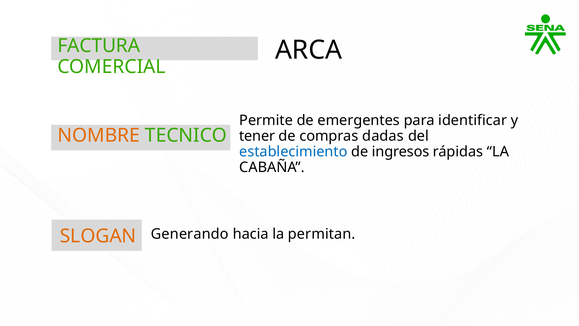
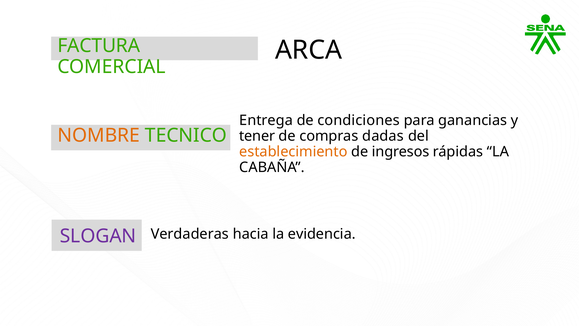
Permite: Permite -> Entrega
emergentes: emergentes -> condiciones
identificar: identificar -> ganancias
establecimiento colour: blue -> orange
Generando: Generando -> Verdaderas
permitan: permitan -> evidencia
SLOGAN colour: orange -> purple
